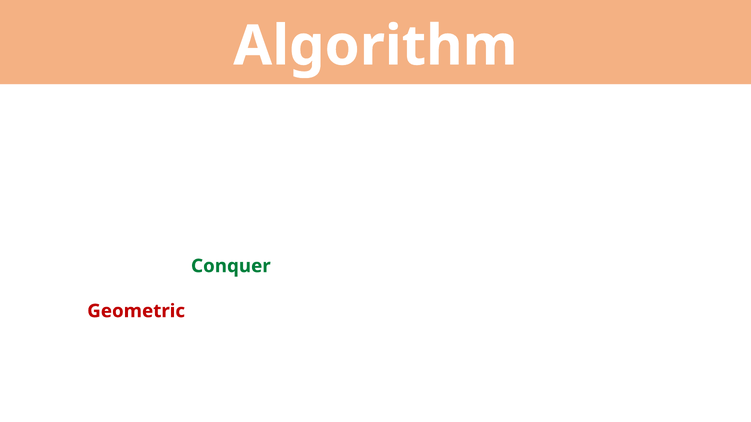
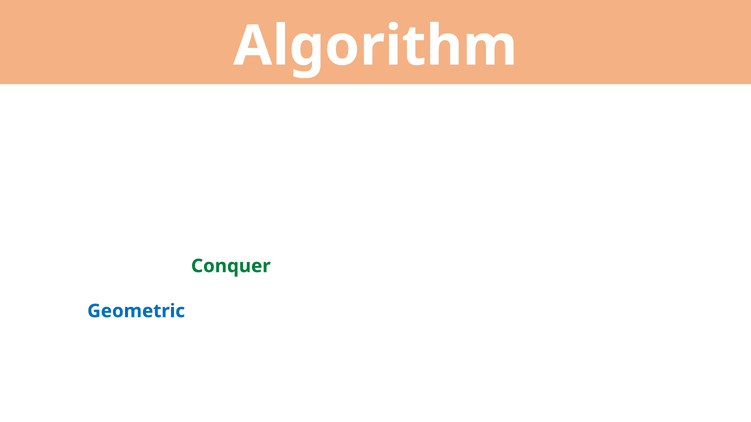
Geometric colour: red -> blue
